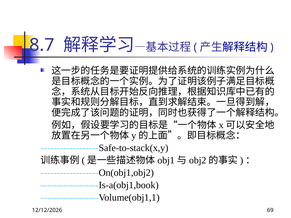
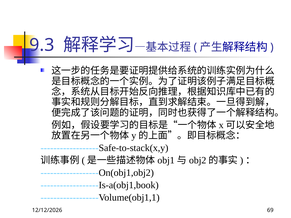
8.7: 8.7 -> 9.3
